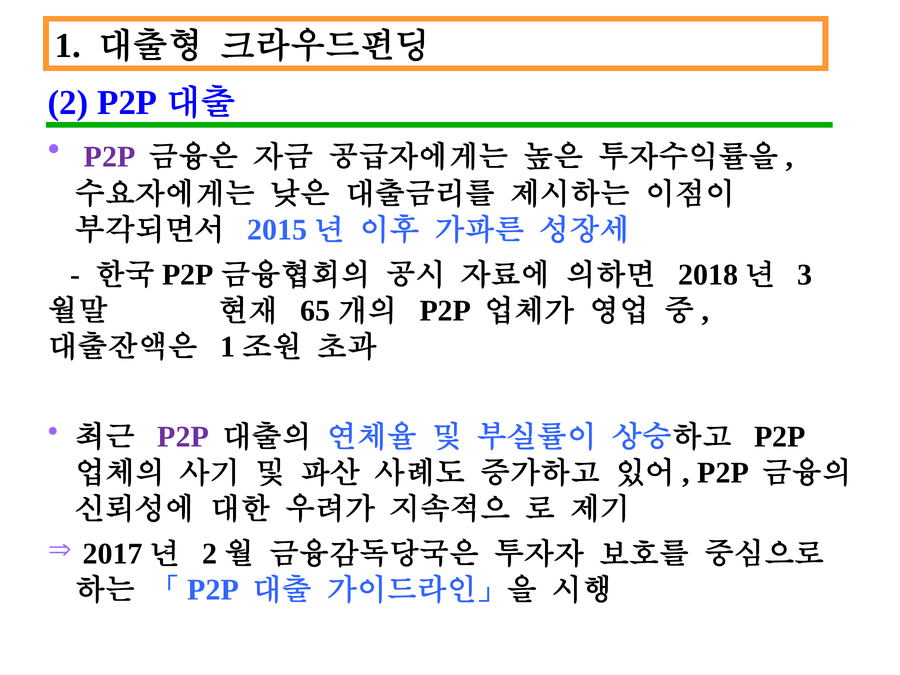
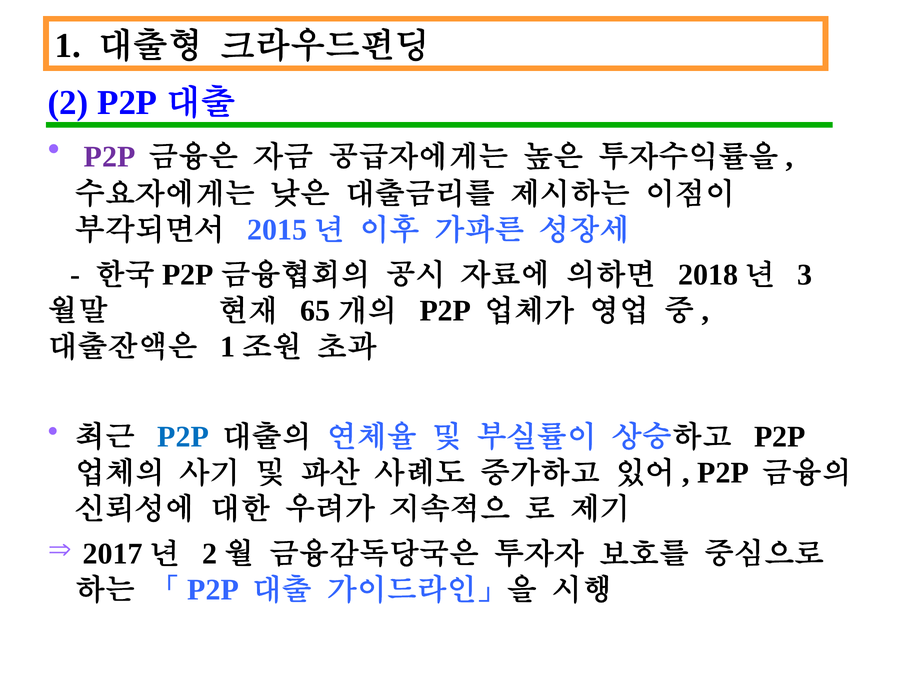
P2P at (183, 437) colour: purple -> blue
